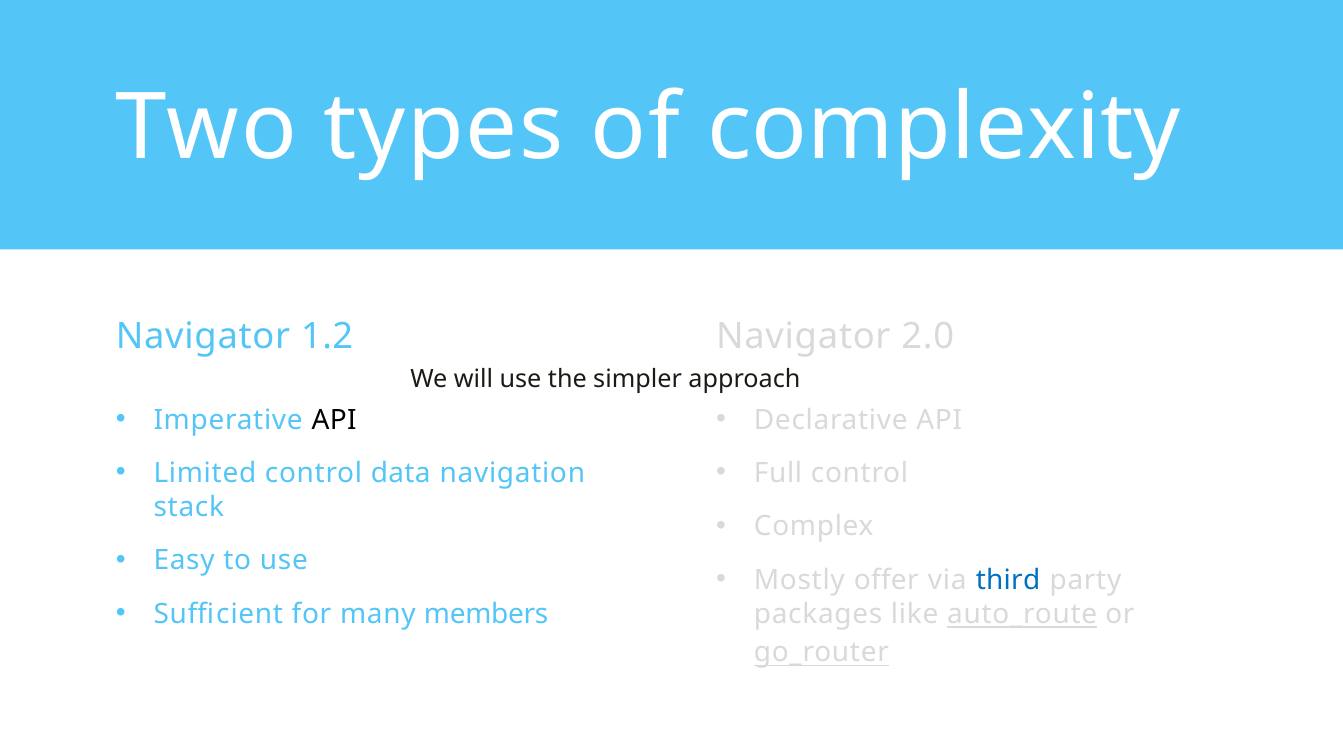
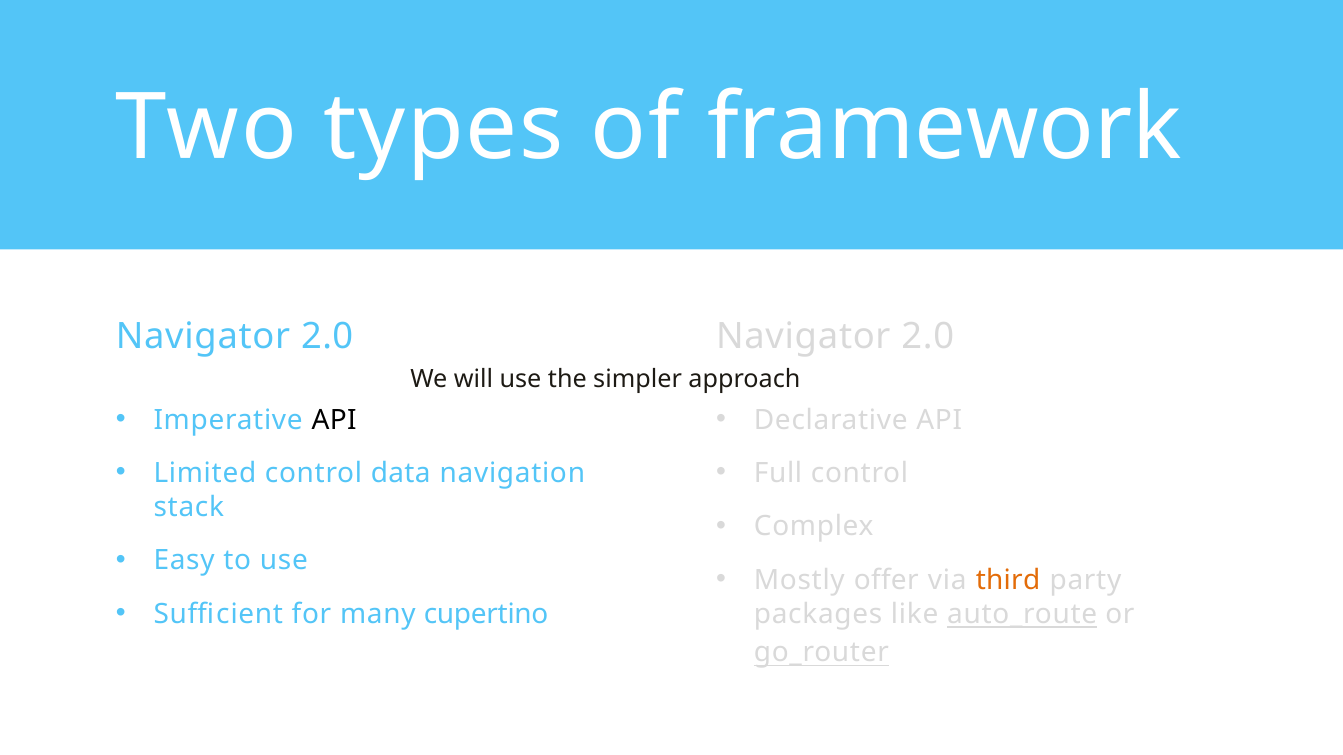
complexity: complexity -> framework
1.2 at (327, 337): 1.2 -> 2.0
third colour: blue -> orange
members: members -> cupertino
